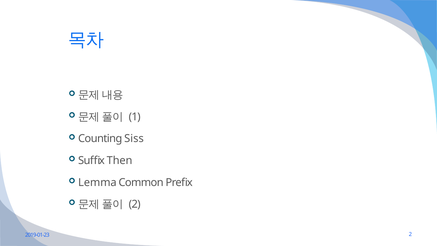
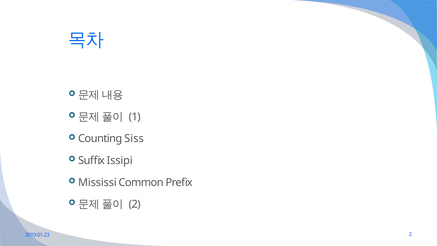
Then: Then -> Issipi
Lemma: Lemma -> Mississi
